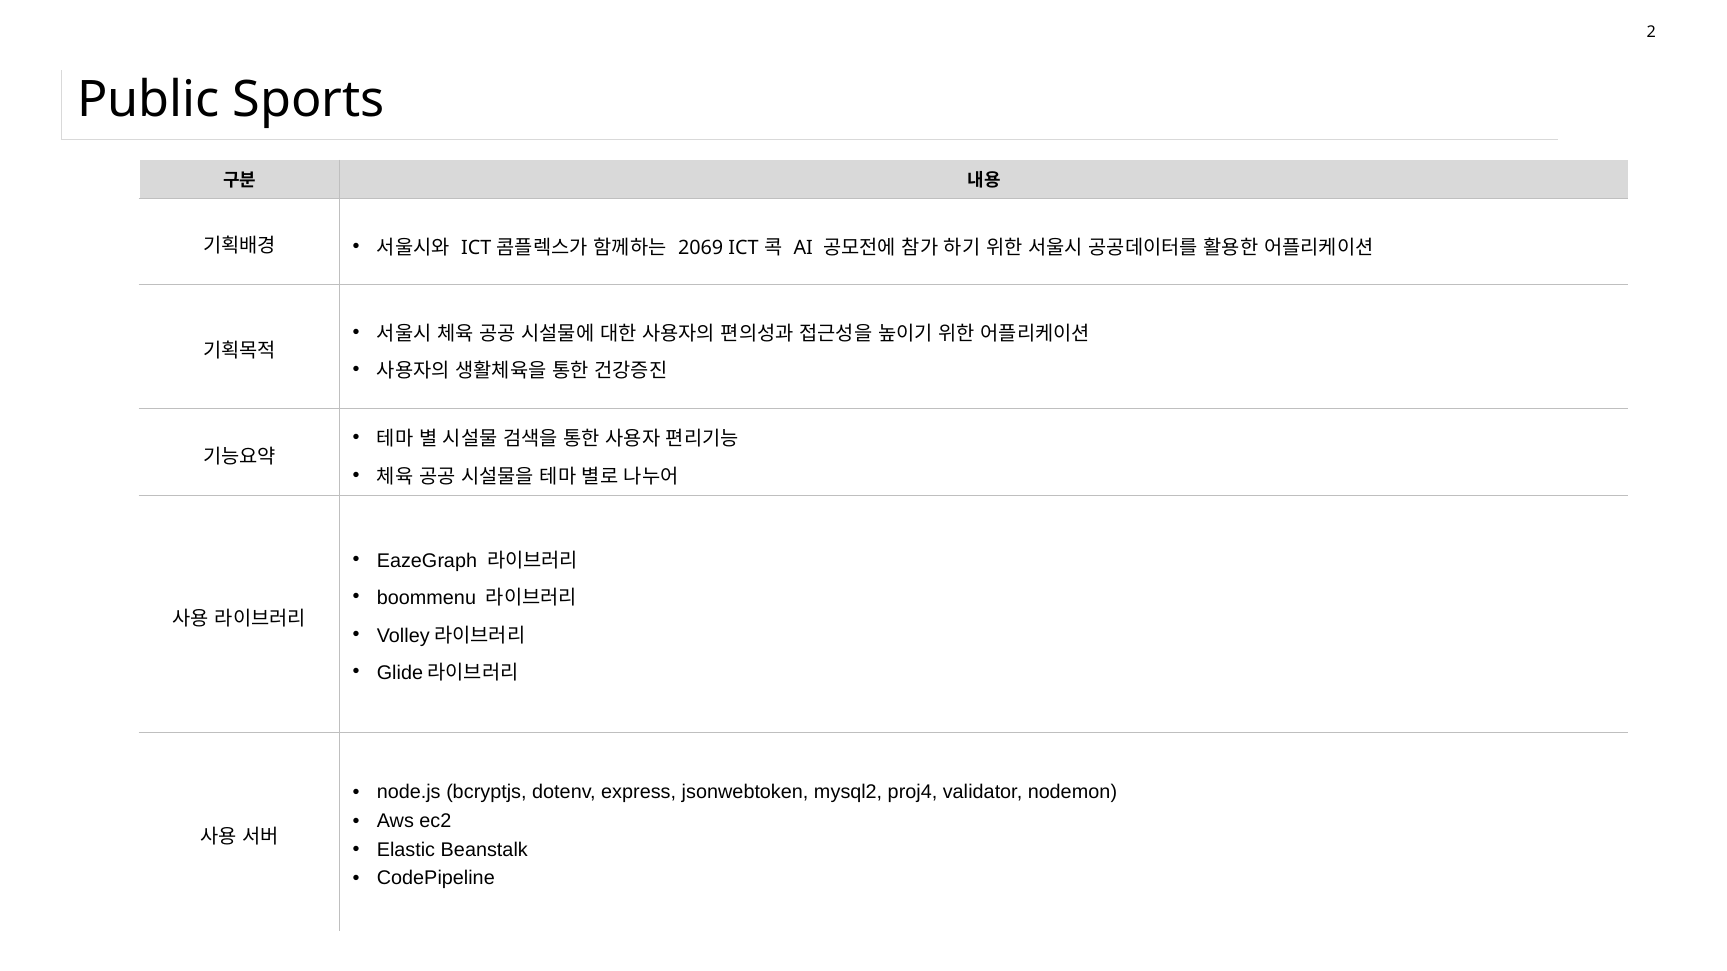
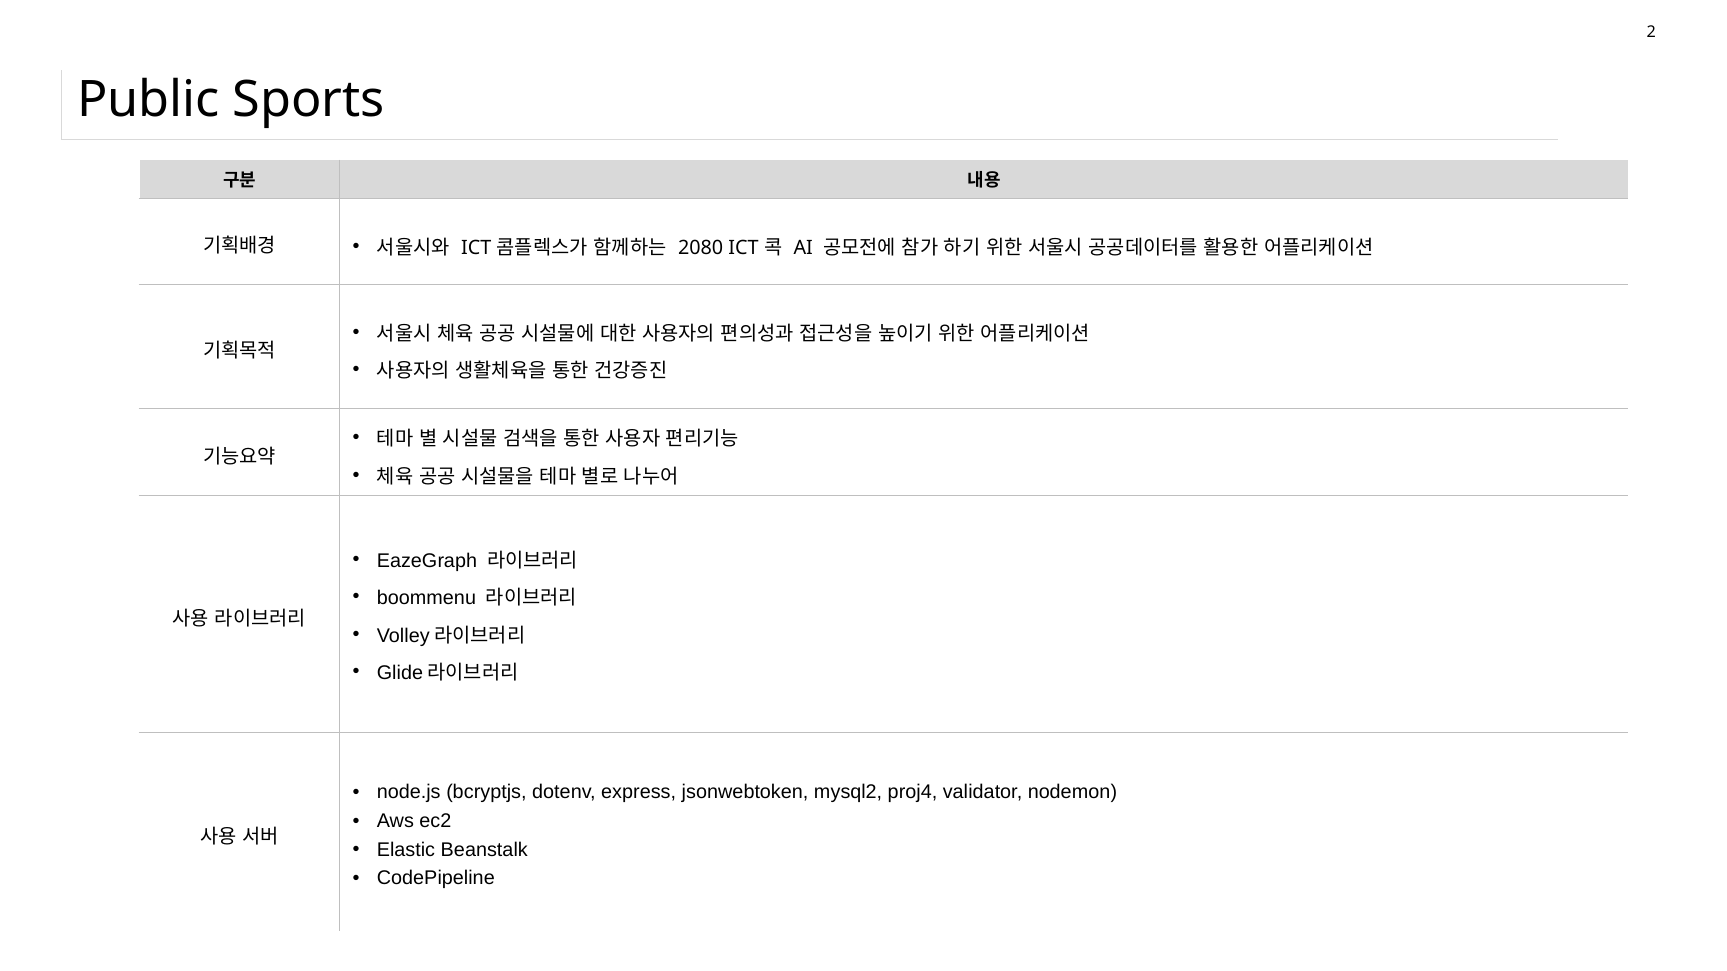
2069: 2069 -> 2080
